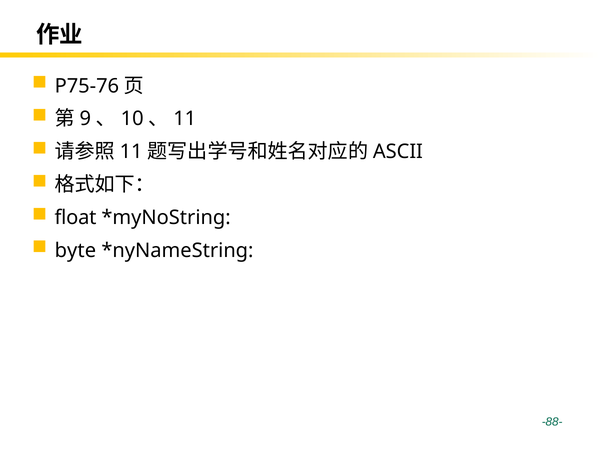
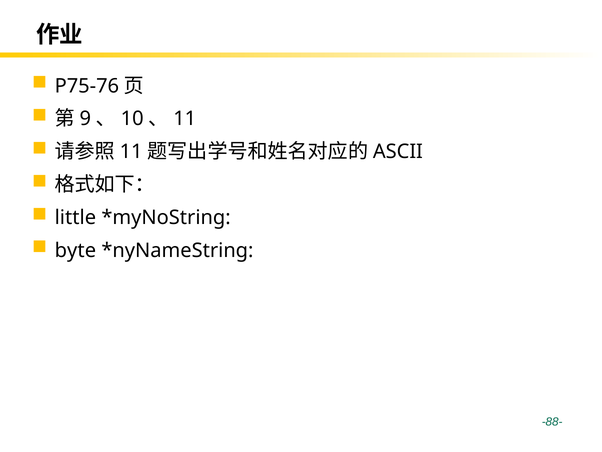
float: float -> little
